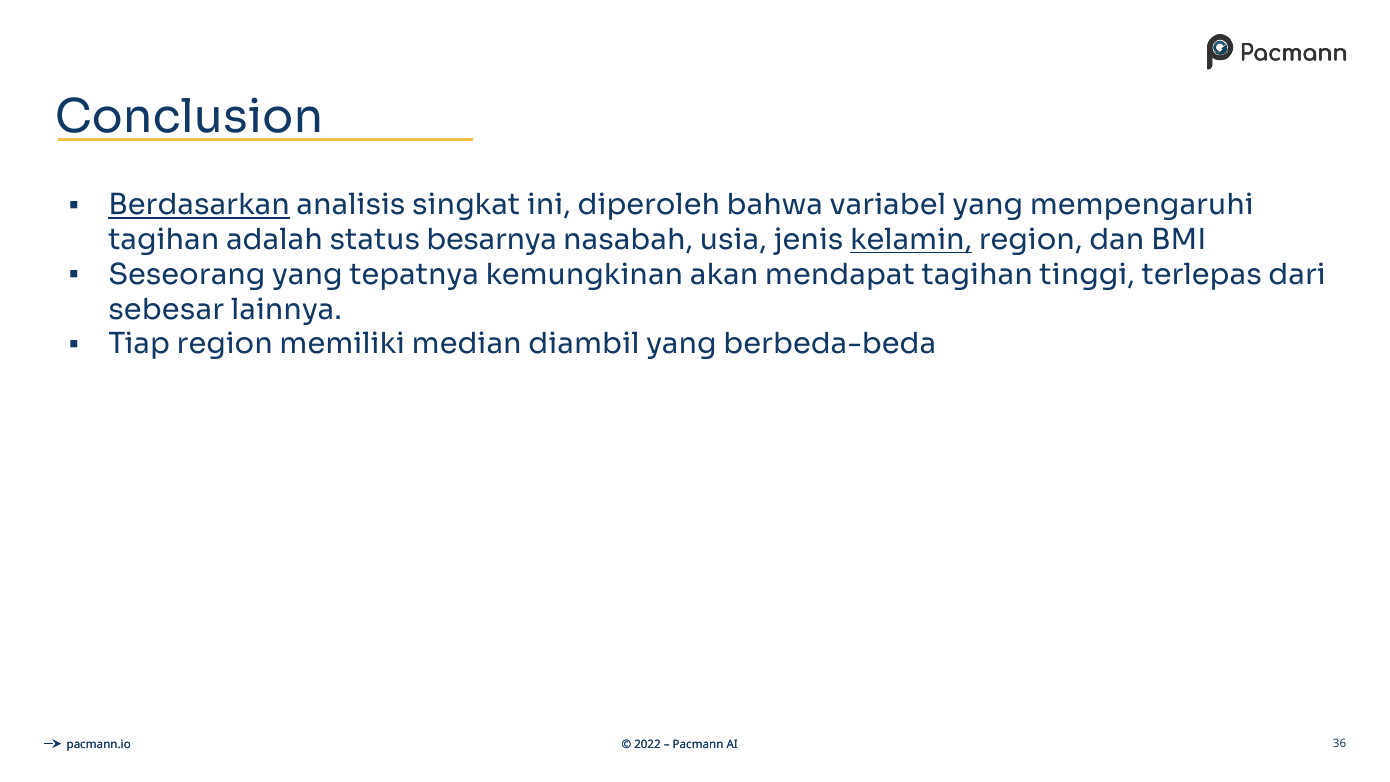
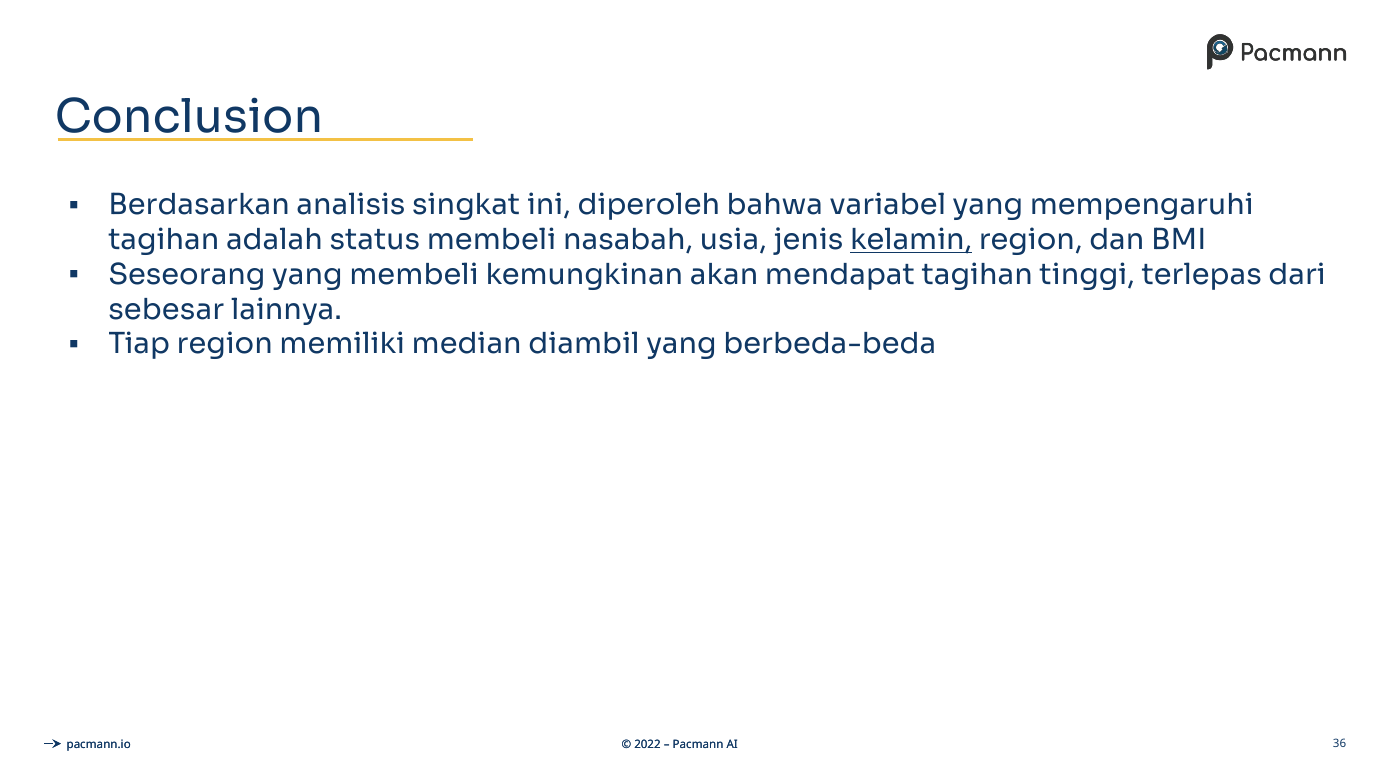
Berdasarkan underline: present -> none
status besarnya: besarnya -> membeli
yang tepatnya: tepatnya -> membeli
